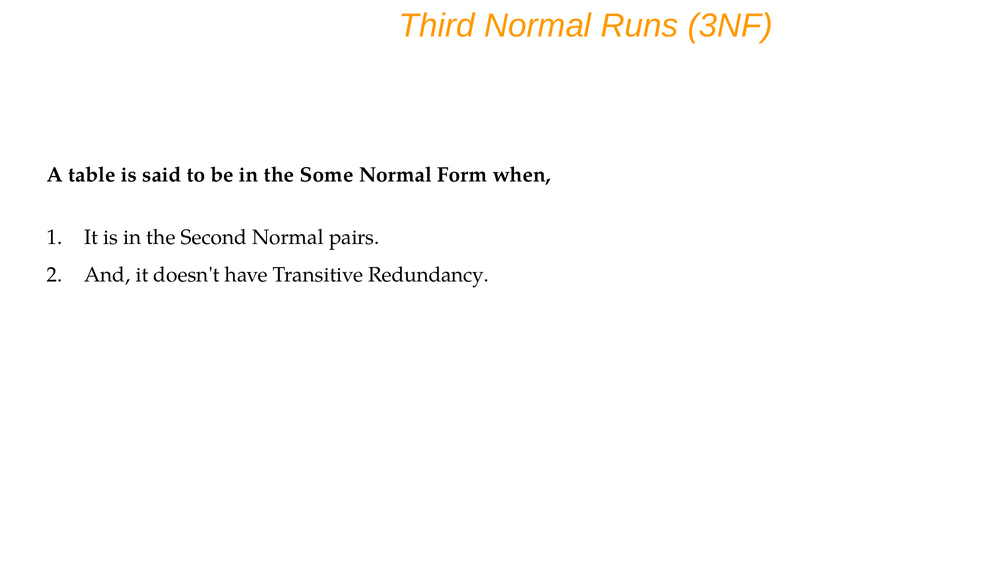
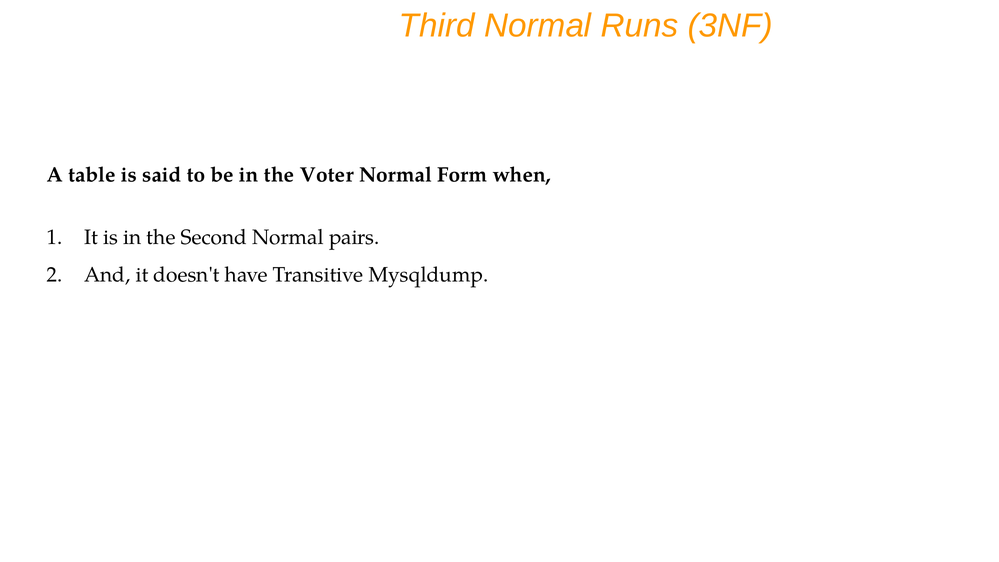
Some: Some -> Voter
Redundancy: Redundancy -> Mysqldump
